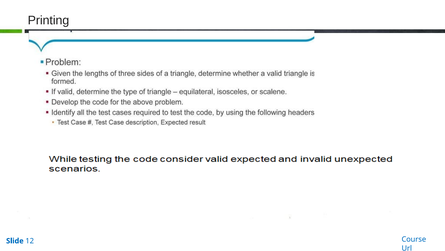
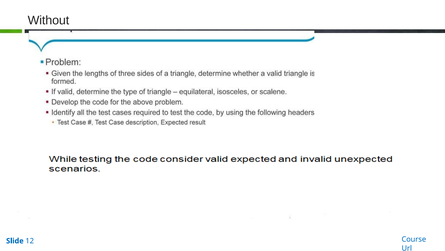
Printing: Printing -> Without
